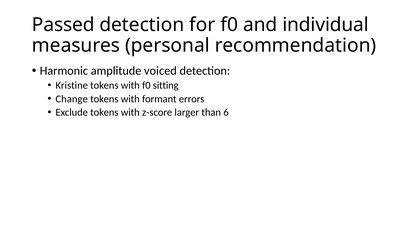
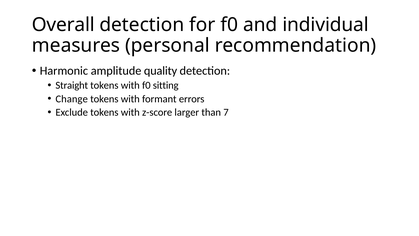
Passed: Passed -> Overall
voiced: voiced -> quality
Kristine: Kristine -> Straight
6: 6 -> 7
